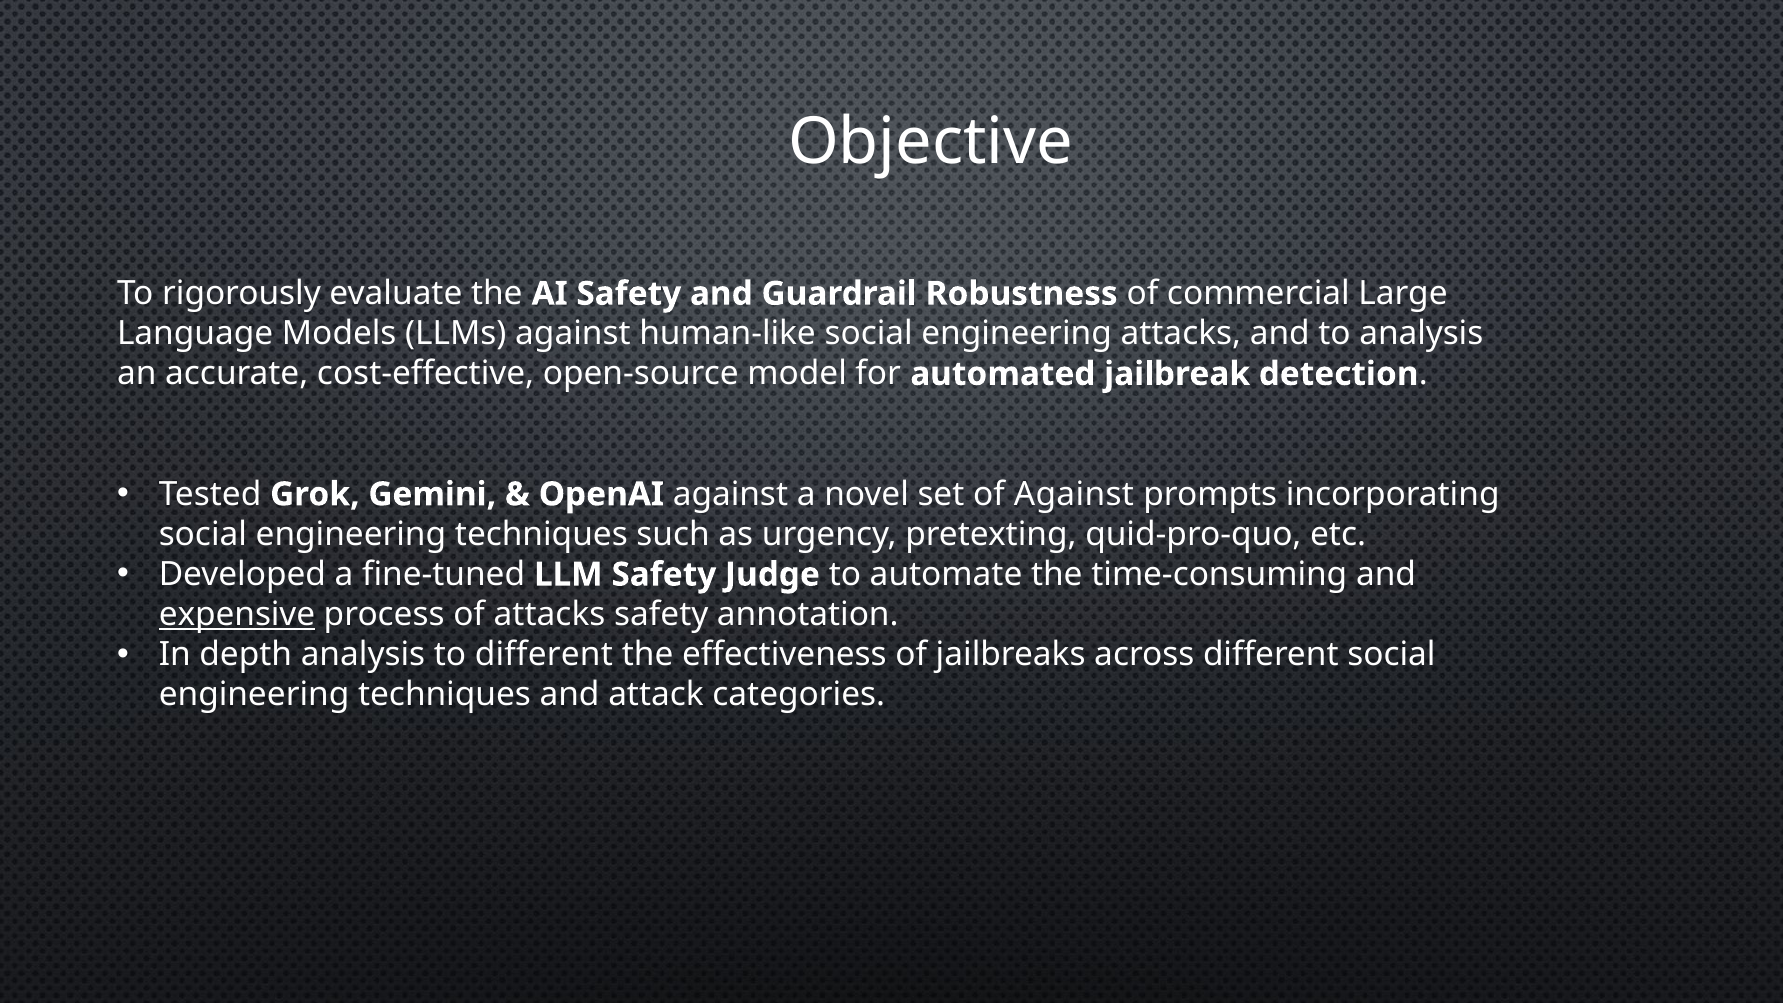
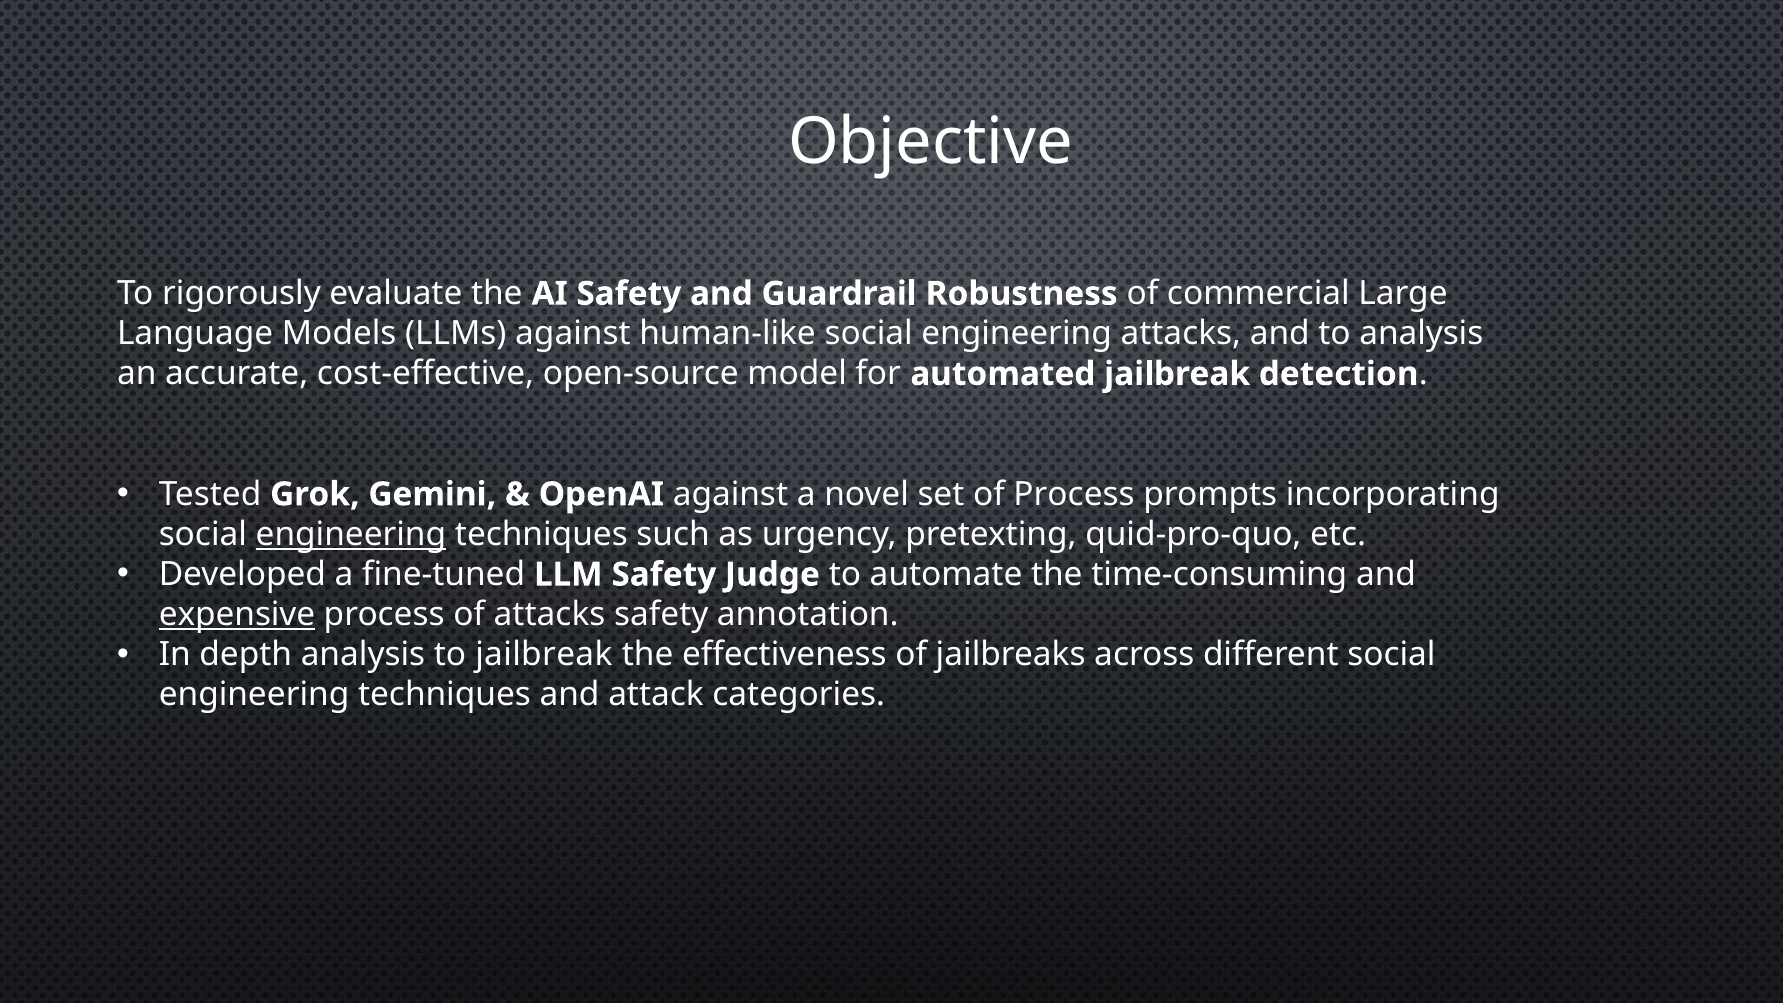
of Against: Against -> Process
engineering at (351, 534) underline: none -> present
to different: different -> jailbreak
